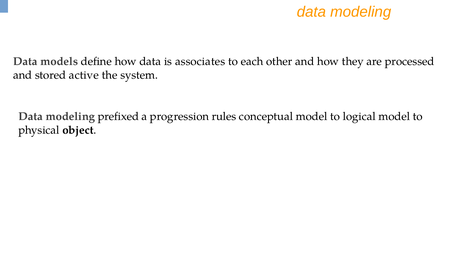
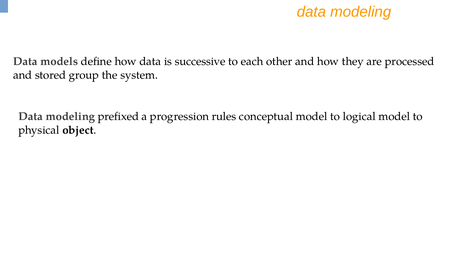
associates: associates -> successive
active: active -> group
